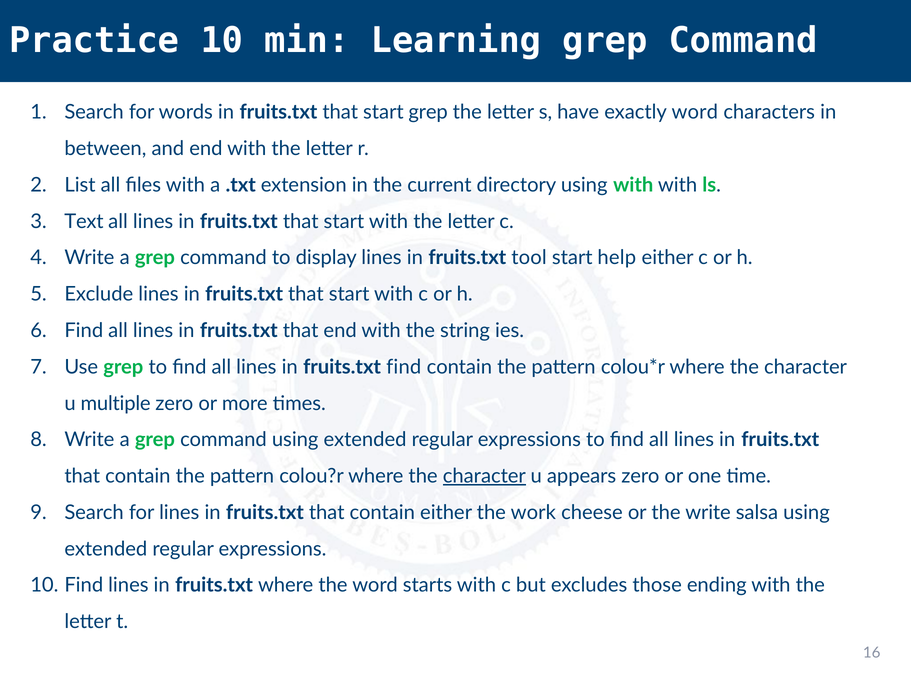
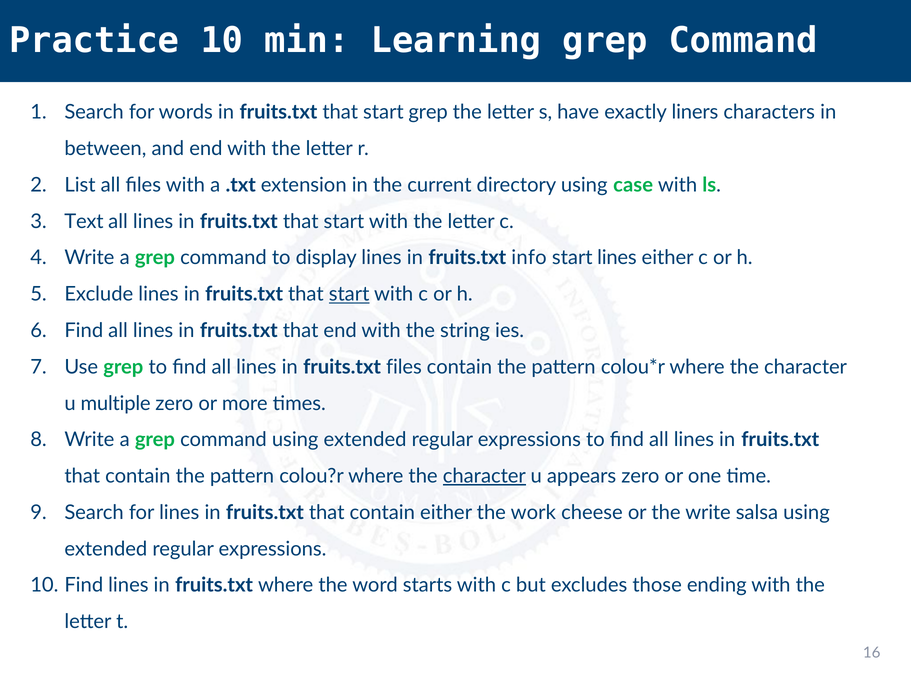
exactly word: word -> liners
using with: with -> case
tool: tool -> info
start help: help -> lines
start at (349, 294) underline: none -> present
fruits.txt find: find -> files
